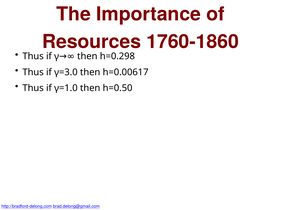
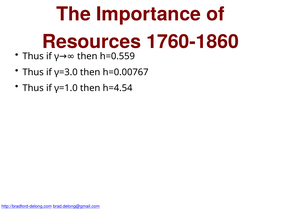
h=0.298: h=0.298 -> h=0.559
h=0.00617: h=0.00617 -> h=0.00767
h=0.50: h=0.50 -> h=4.54
